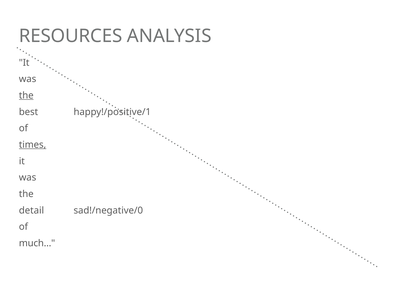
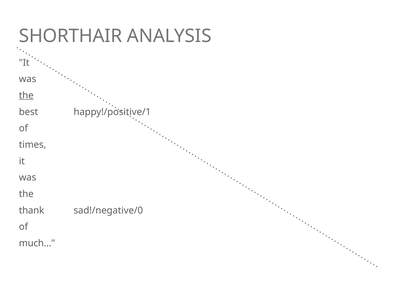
RESOURCES: RESOURCES -> SHORTHAIR
times underline: present -> none
detail: detail -> thank
